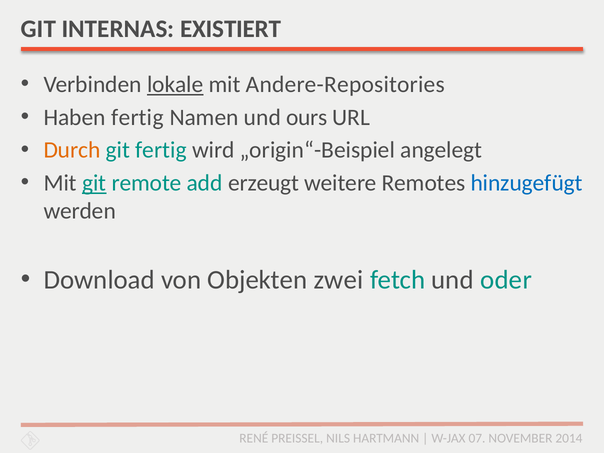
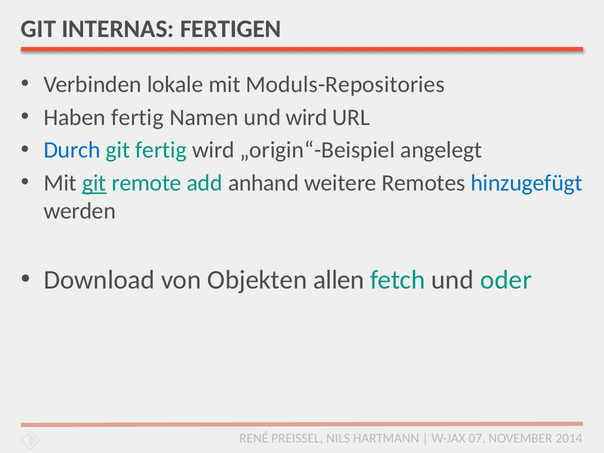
EXISTIERT: EXISTIERT -> FERTIGEN
lokale underline: present -> none
Andere-Repositories: Andere-Repositories -> Moduls-Repositories
und ours: ours -> wird
Durch colour: orange -> blue
erzeugt: erzeugt -> anhand
zwei: zwei -> allen
